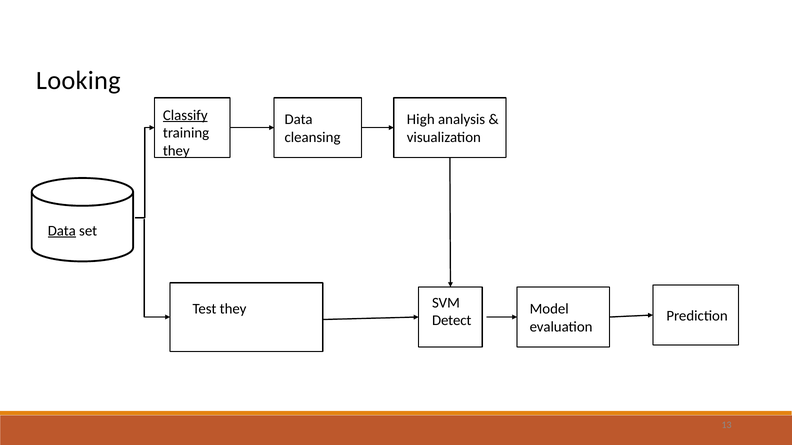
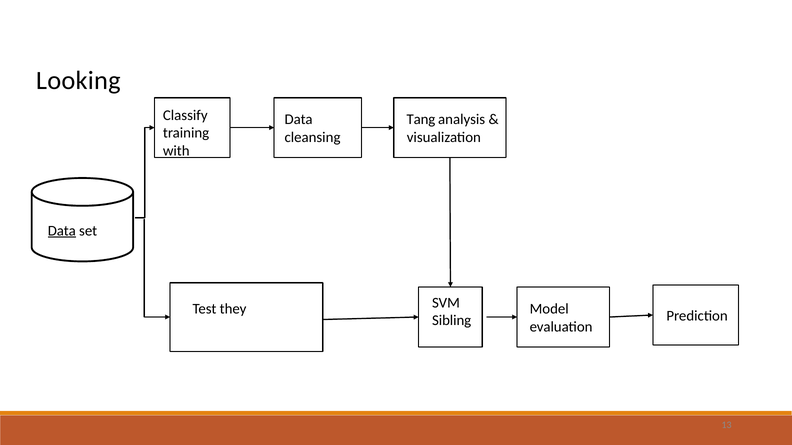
Classify underline: present -> none
High: High -> Tang
they at (176, 151): they -> with
Detect: Detect -> Sibling
